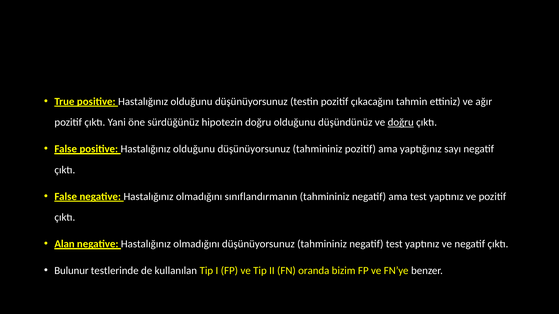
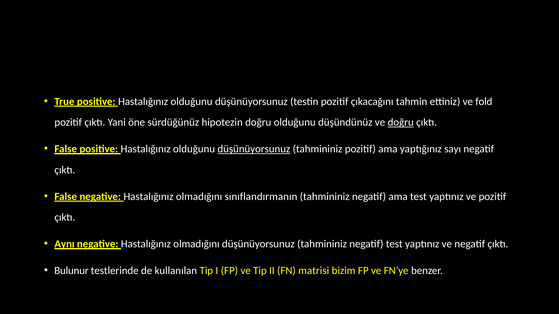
ağır: ağır -> fold
düşünüyorsunuz at (254, 149) underline: none -> present
Alan: Alan -> Aynı
oranda: oranda -> matrisi
